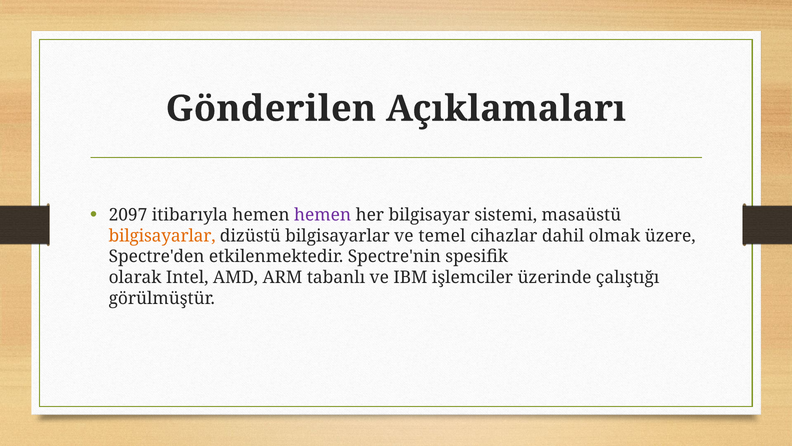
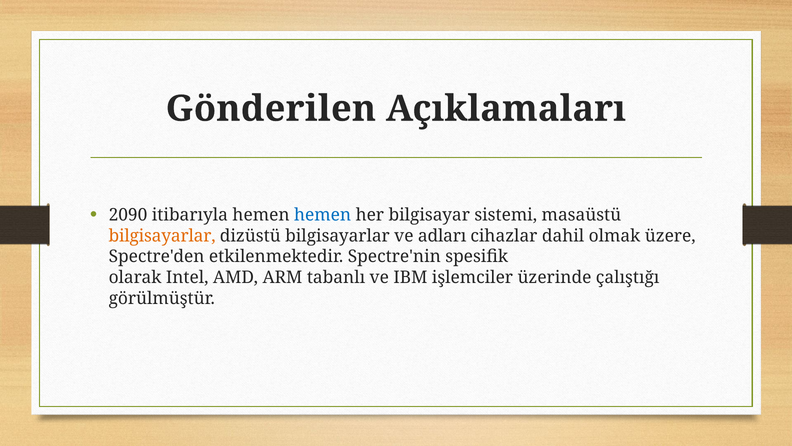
2097: 2097 -> 2090
hemen at (323, 215) colour: purple -> blue
temel: temel -> adları
